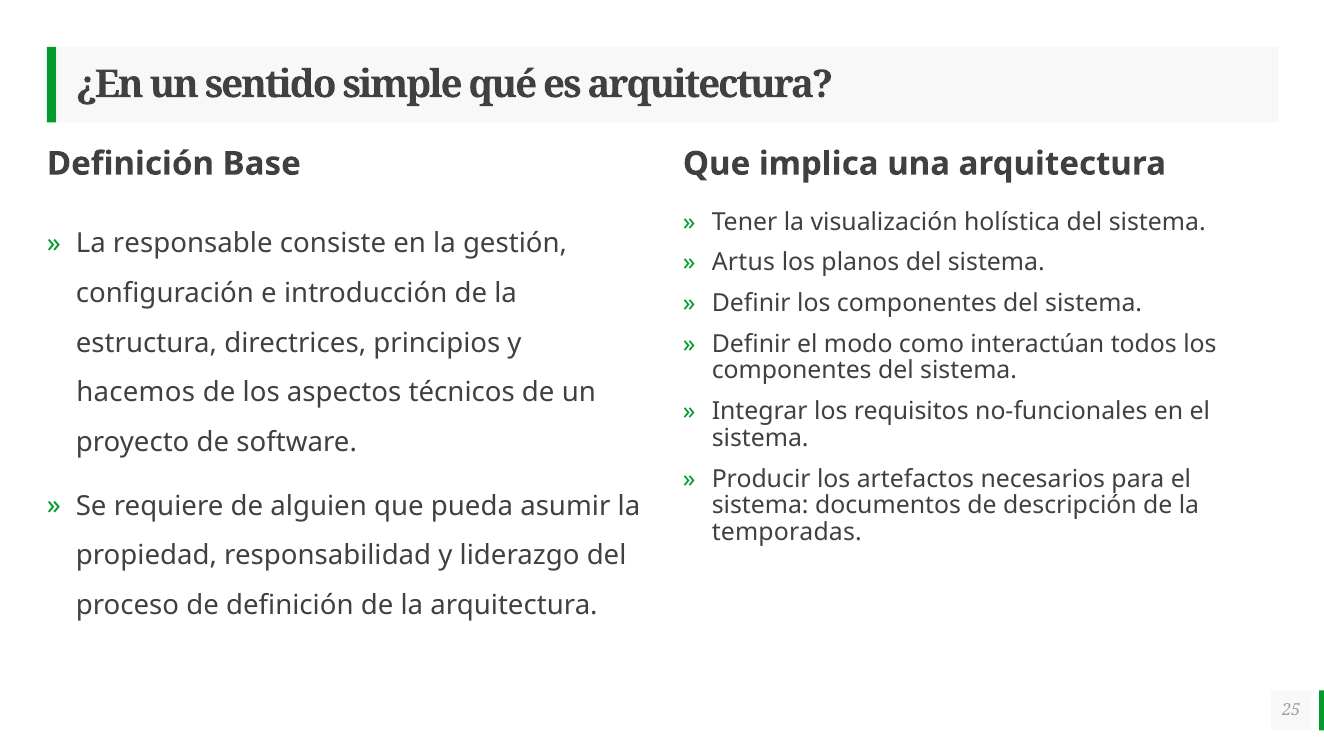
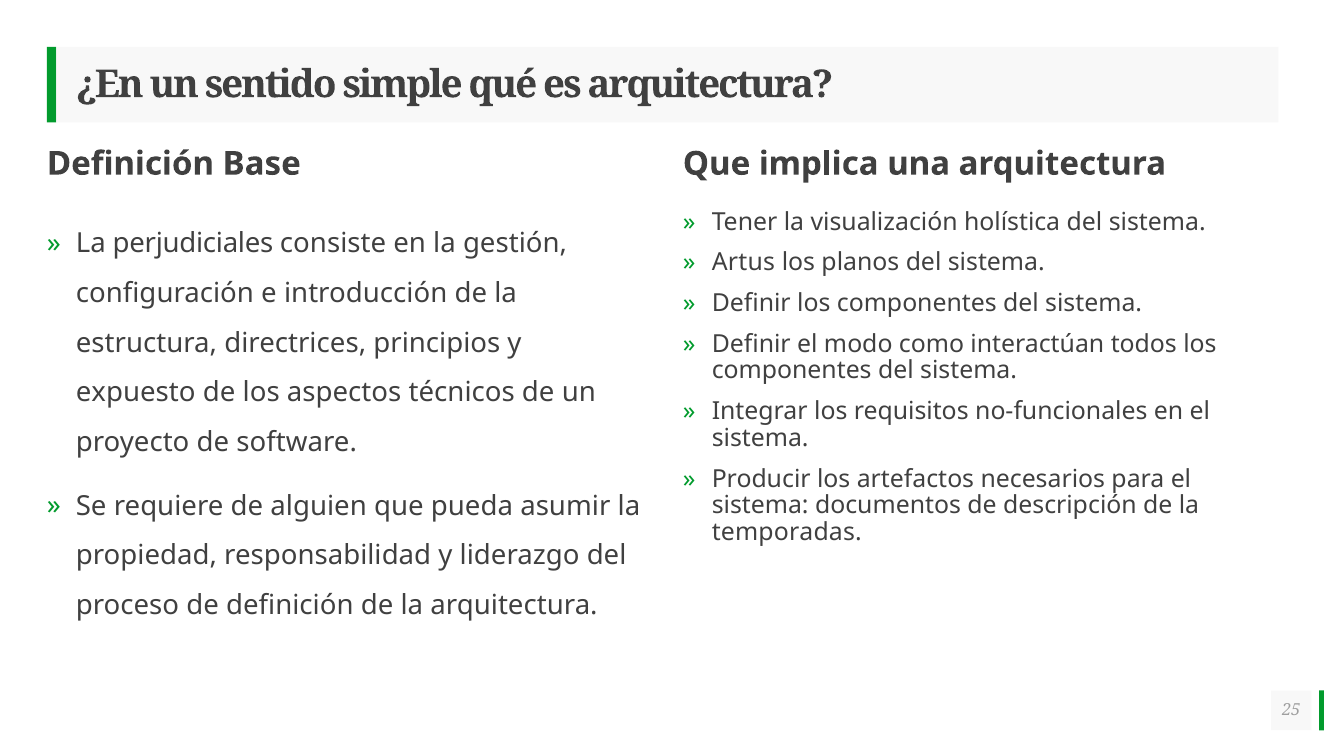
responsable: responsable -> perjudiciales
hacemos: hacemos -> expuesto
